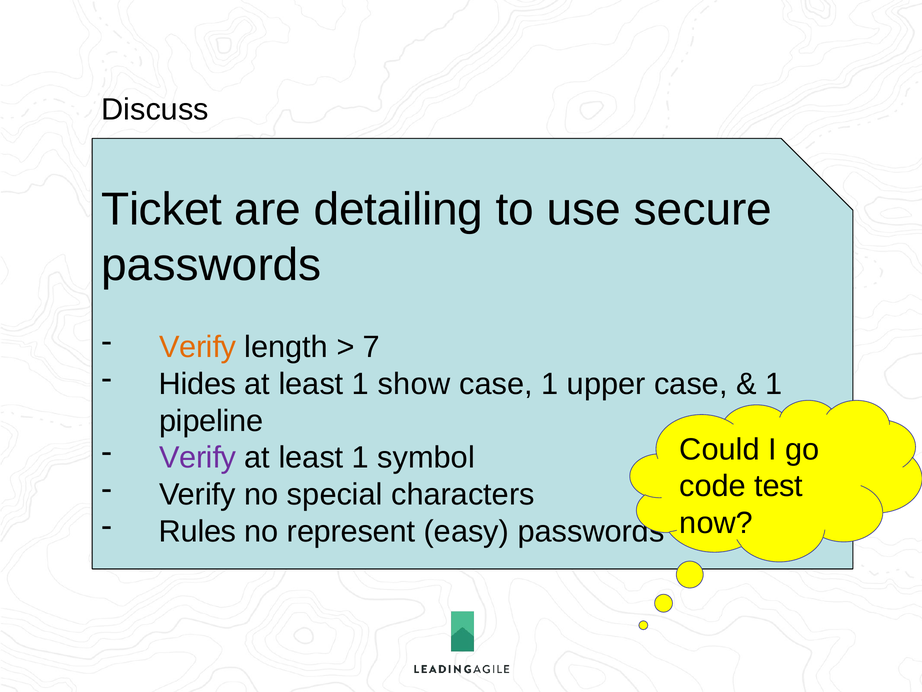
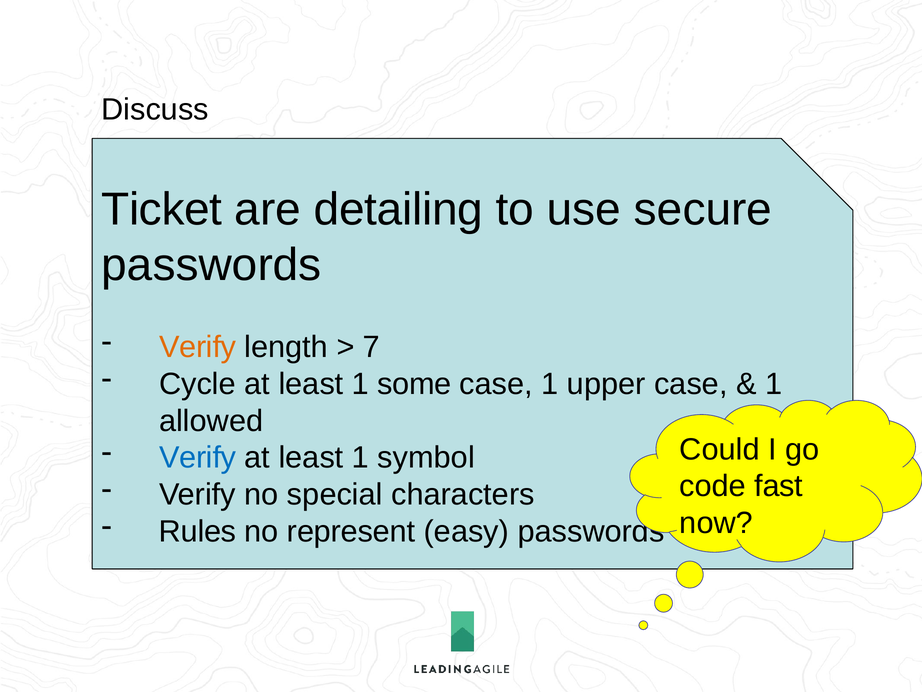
Hides: Hides -> Cycle
show: show -> some
pipeline: pipeline -> allowed
Verify at (198, 457) colour: purple -> blue
test: test -> fast
